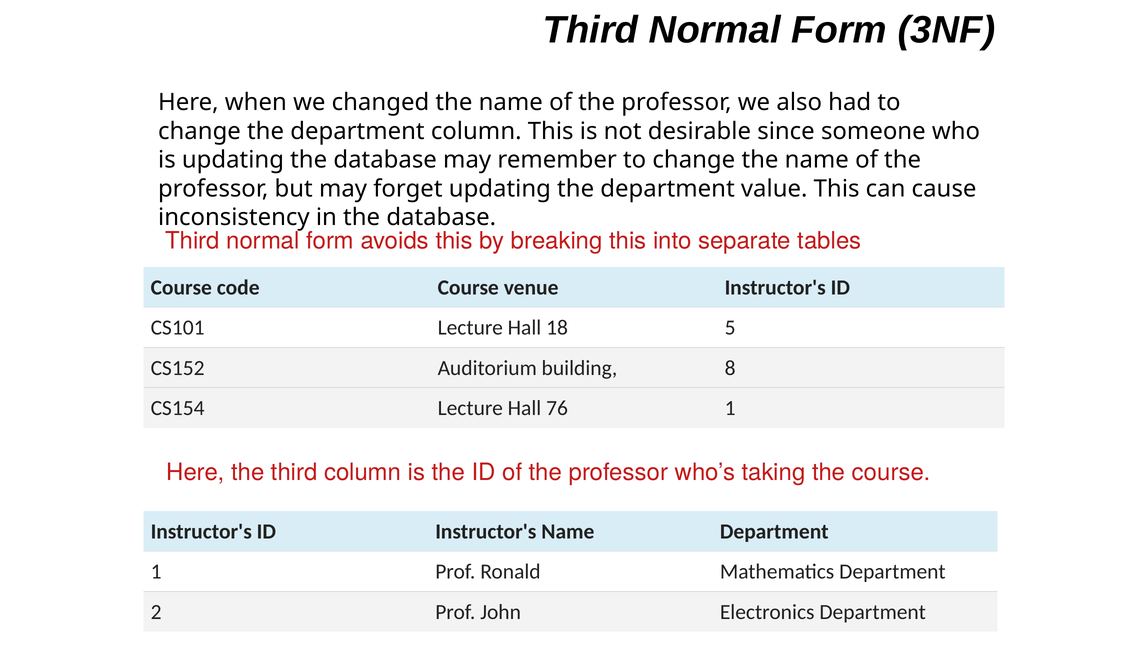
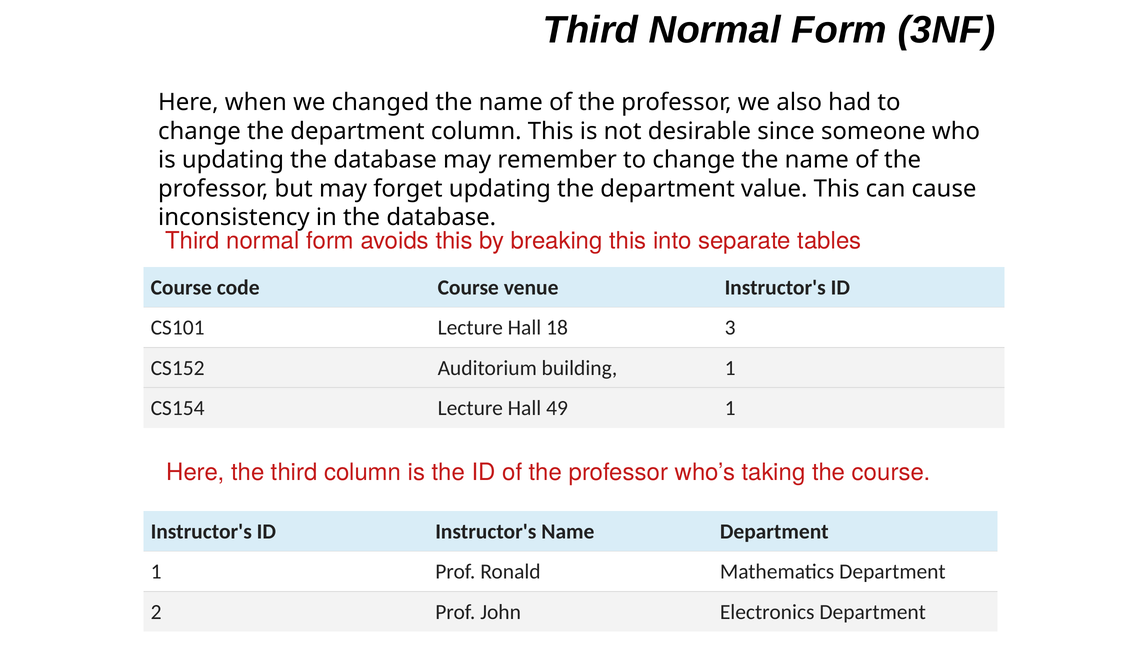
5: 5 -> 3
building 8: 8 -> 1
76: 76 -> 49
